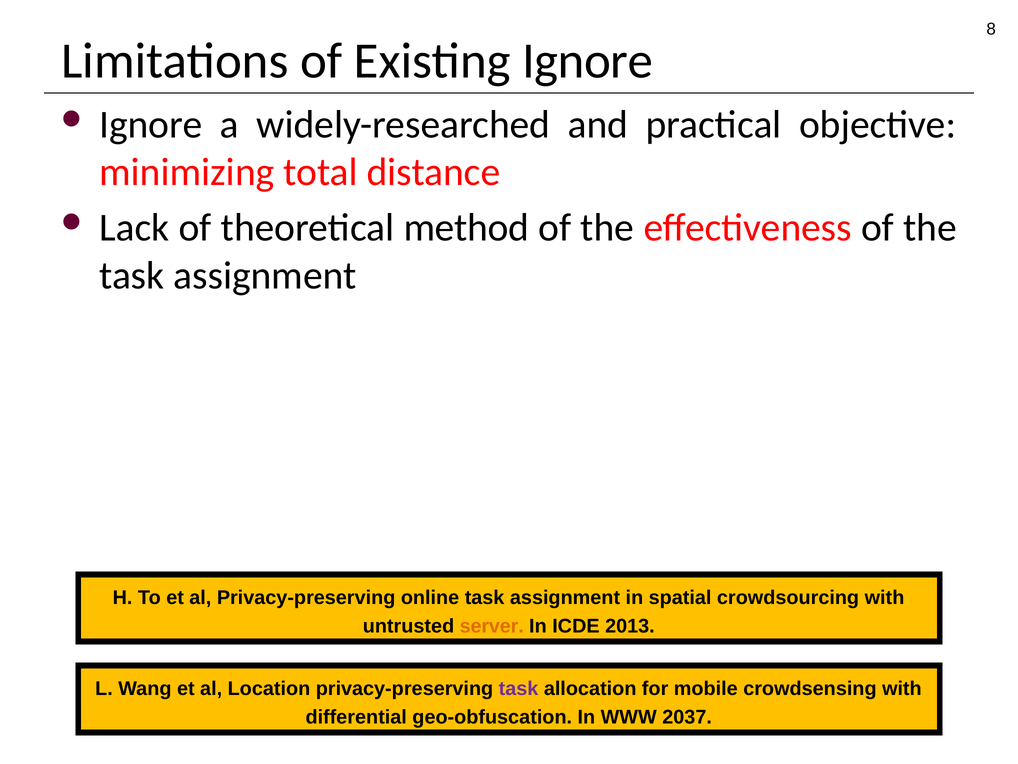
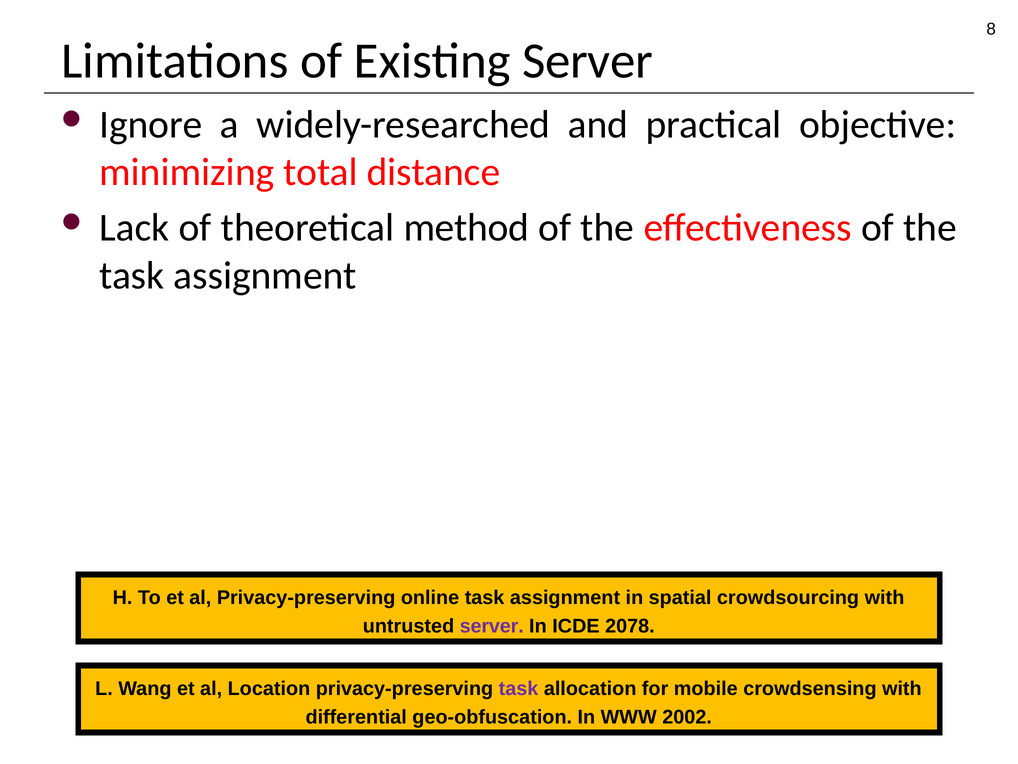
Existing Ignore: Ignore -> Server
server at (492, 626) colour: orange -> purple
2013: 2013 -> 2078
2037: 2037 -> 2002
